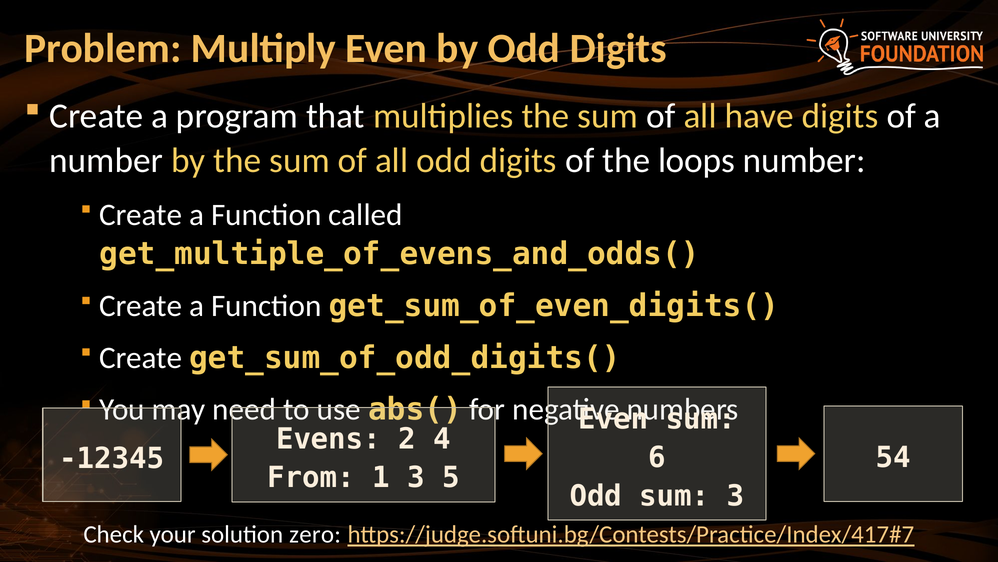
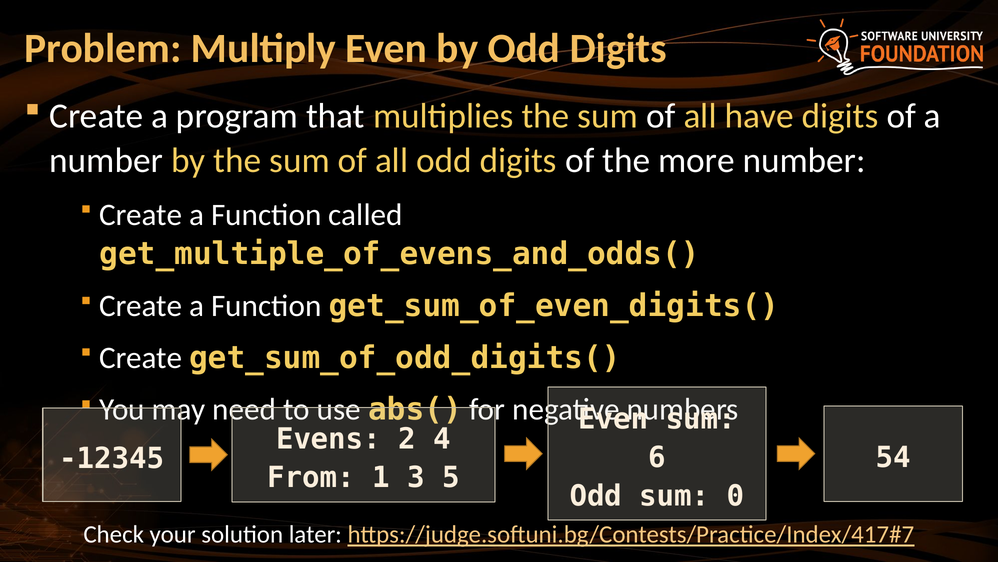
loops: loops -> more
sum 3: 3 -> 0
zero: zero -> later
